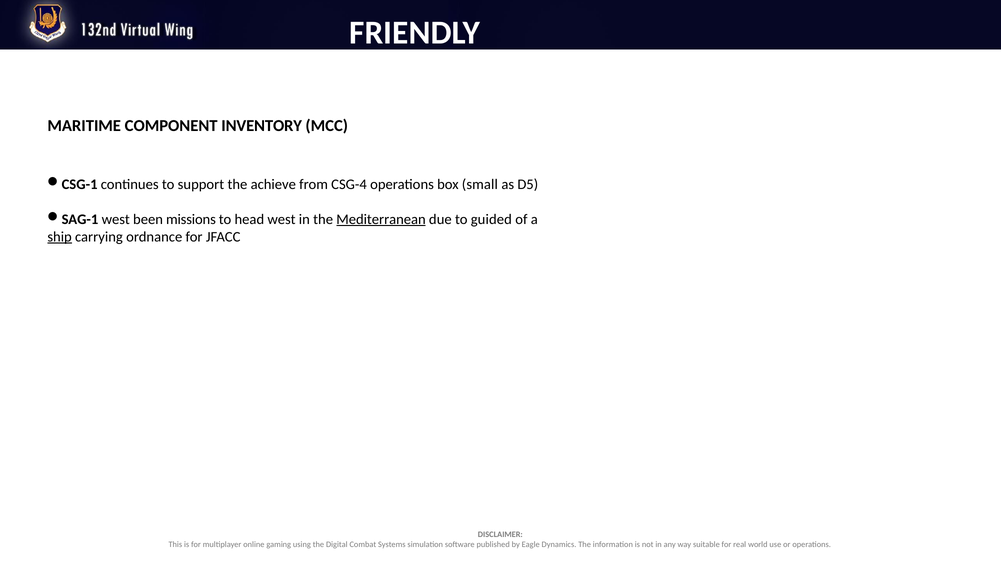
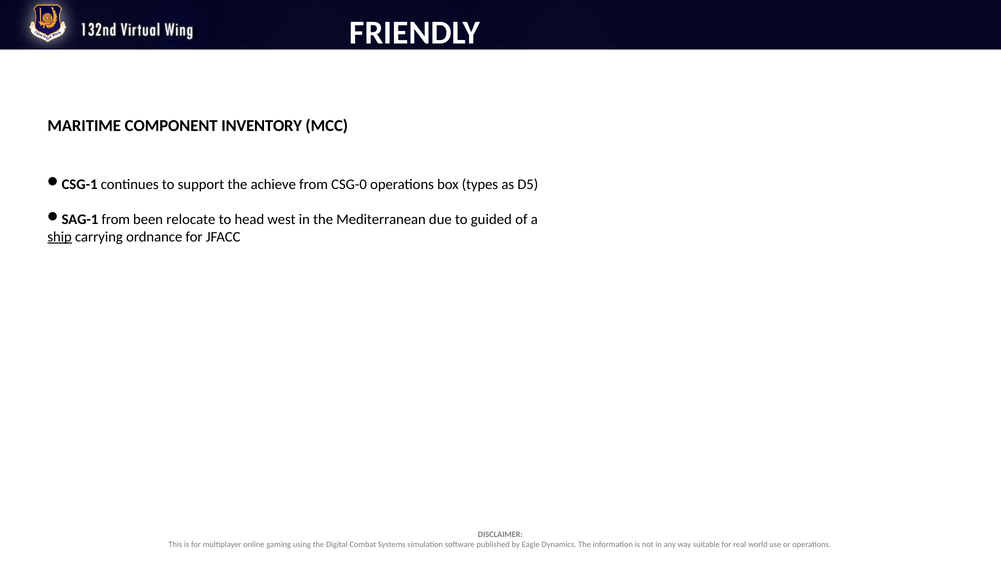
CSG-4: CSG-4 -> CSG-0
small: small -> types
west at (116, 219): west -> from
missions: missions -> relocate
Mediterranean underline: present -> none
